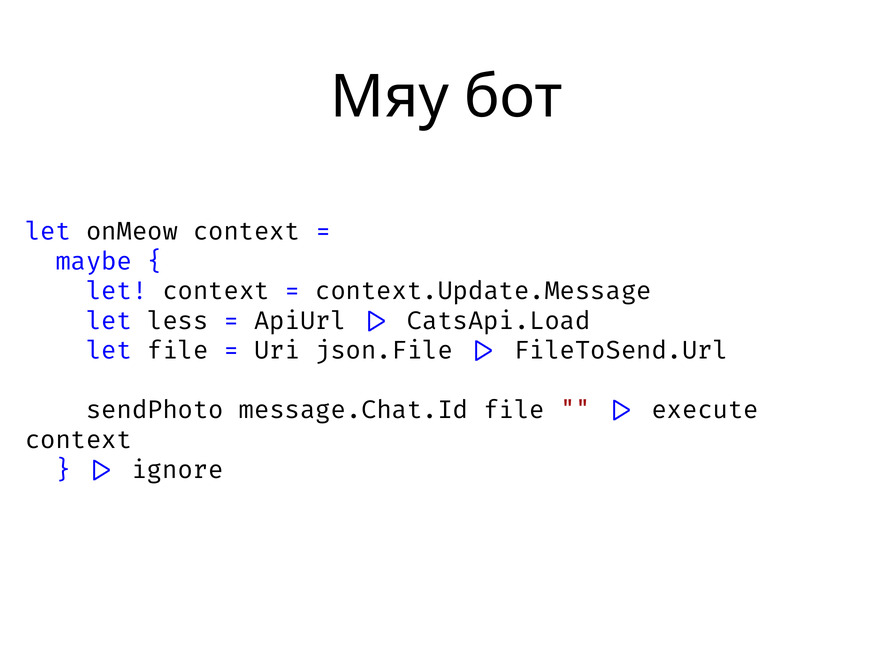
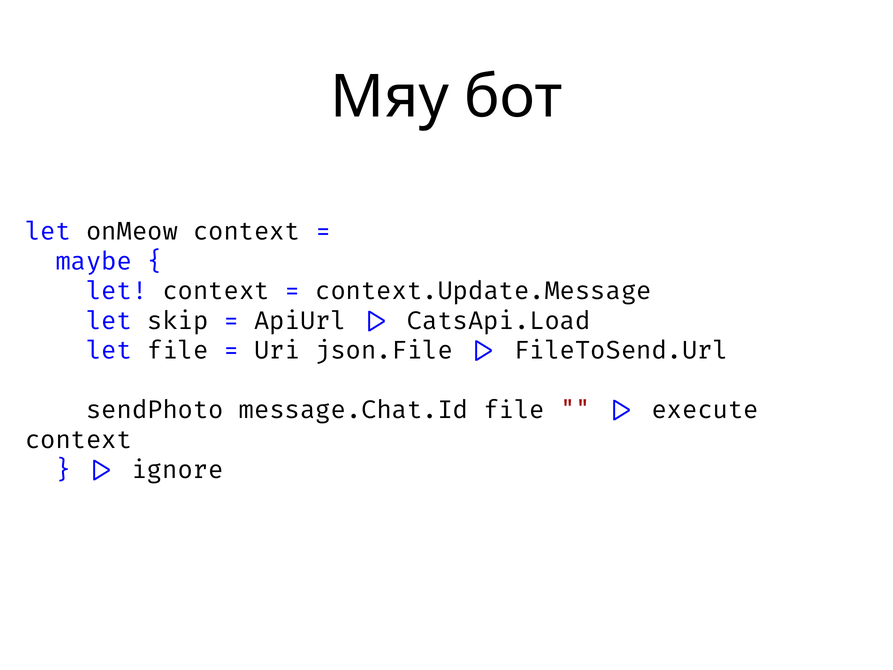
less: less -> skip
